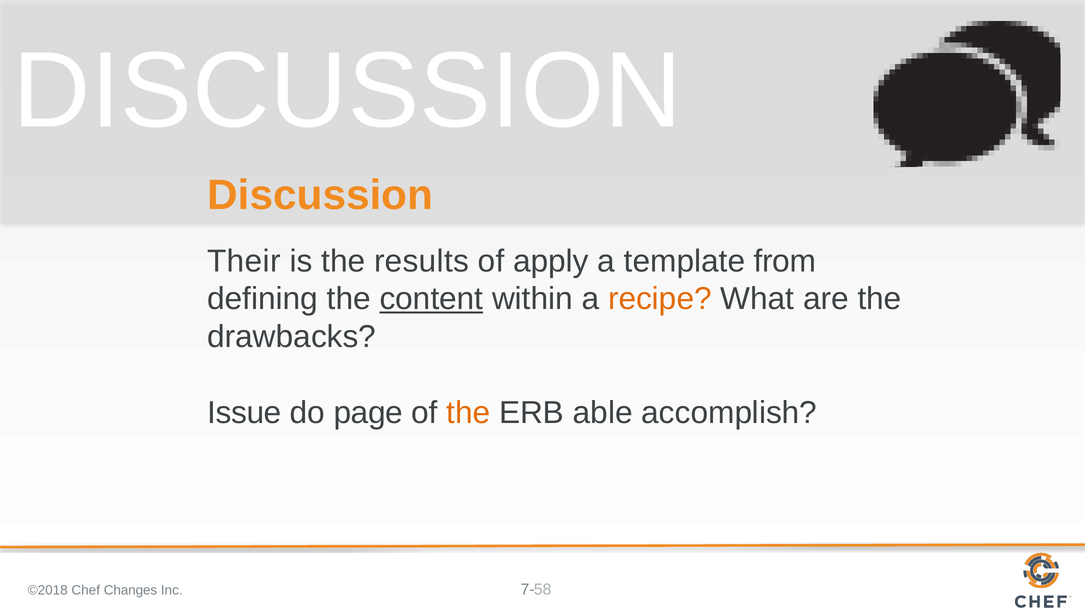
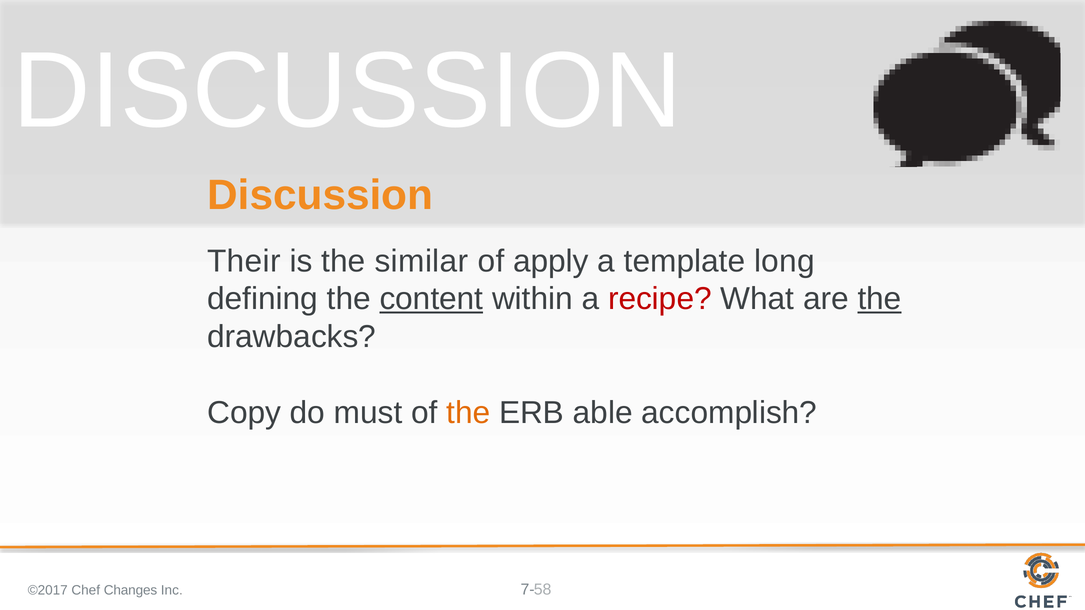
results: results -> similar
from: from -> long
recipe colour: orange -> red
the at (880, 299) underline: none -> present
Issue: Issue -> Copy
page: page -> must
©2018: ©2018 -> ©2017
